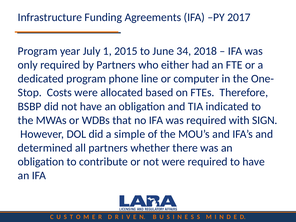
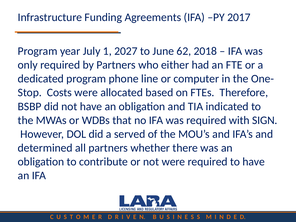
2015: 2015 -> 2027
34: 34 -> 62
simple: simple -> served
